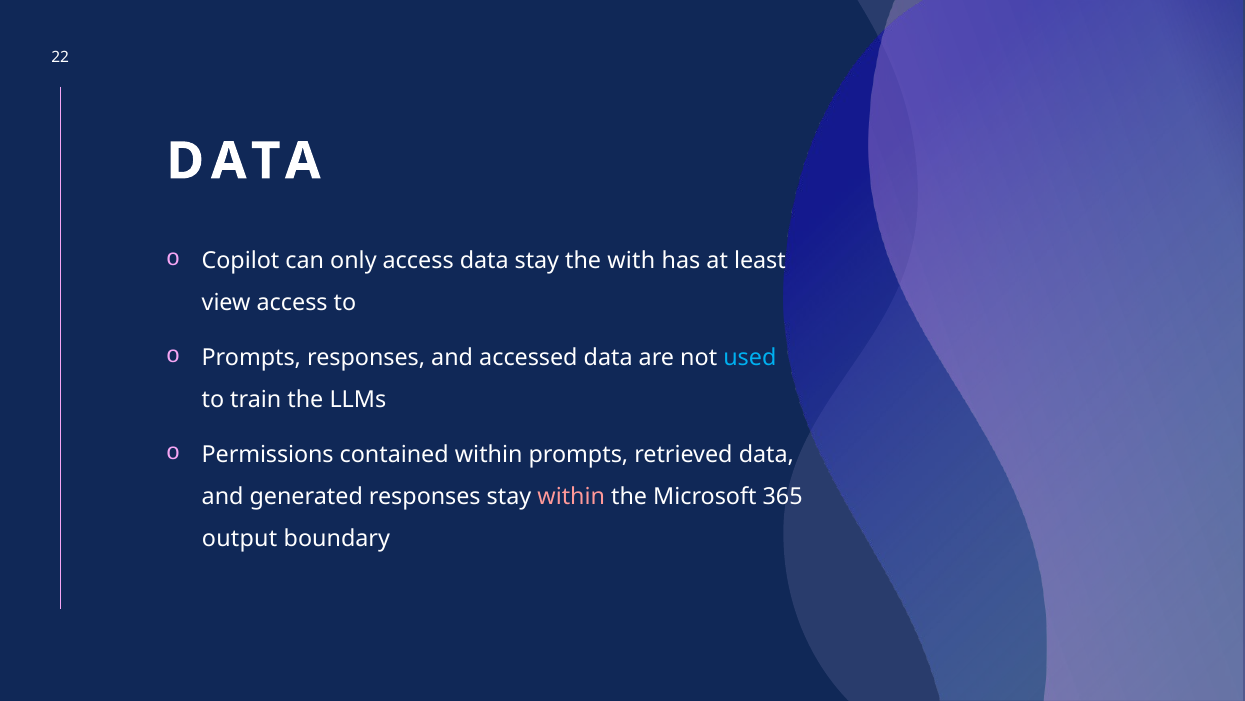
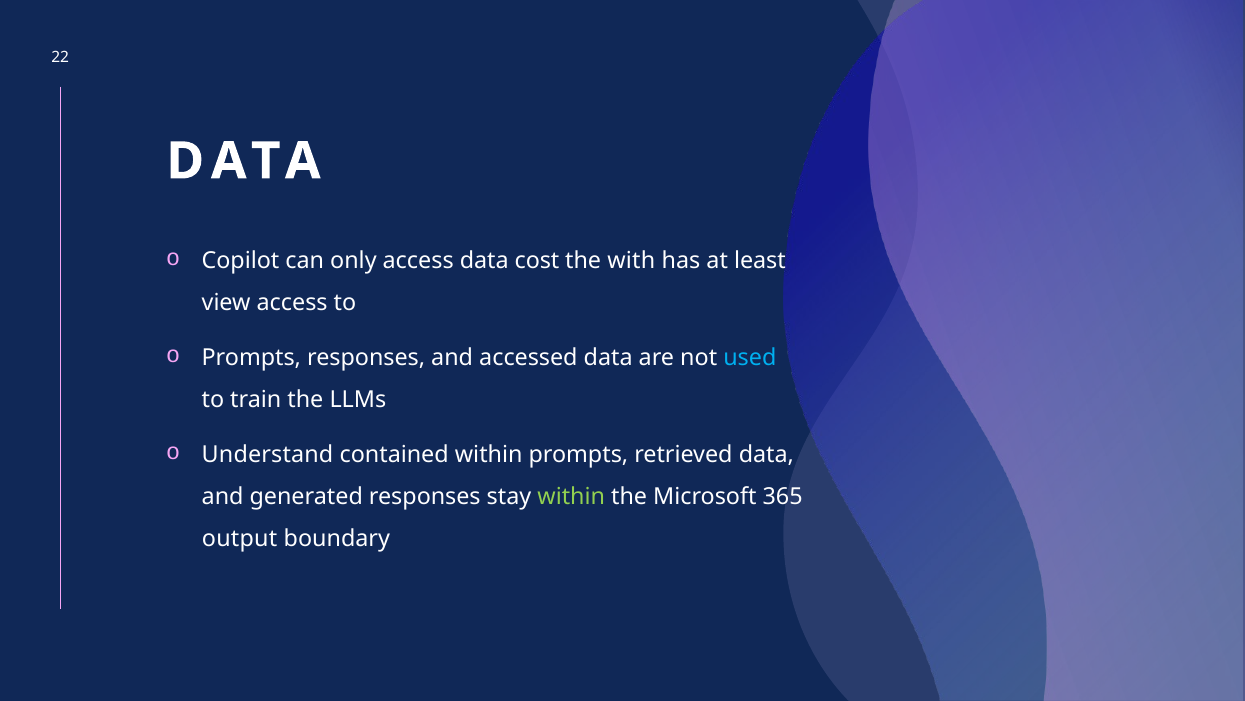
data stay: stay -> cost
Permissions: Permissions -> Understand
within at (571, 496) colour: pink -> light green
